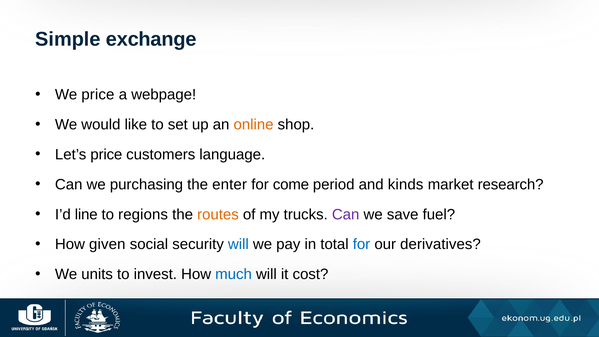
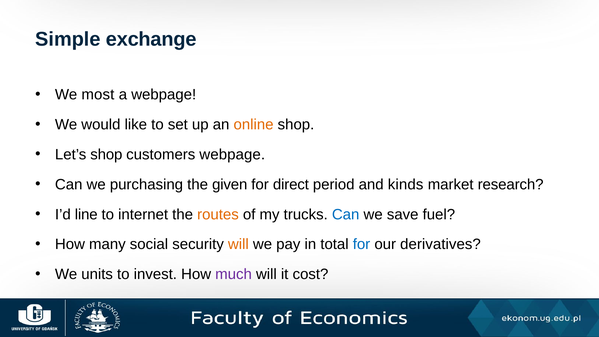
We price: price -> most
Let’s price: price -> shop
customers language: language -> webpage
enter: enter -> given
come: come -> direct
regions: regions -> internet
Can at (346, 214) colour: purple -> blue
given: given -> many
will at (238, 244) colour: blue -> orange
much colour: blue -> purple
